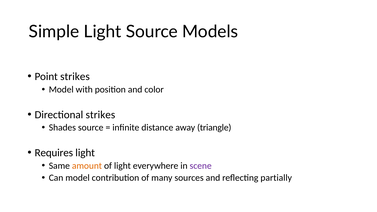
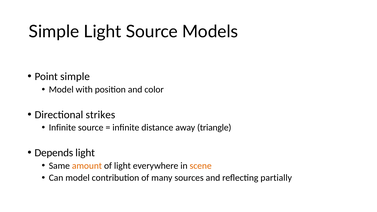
Point strikes: strikes -> simple
Shades at (62, 128): Shades -> Infinite
Requires: Requires -> Depends
scene colour: purple -> orange
